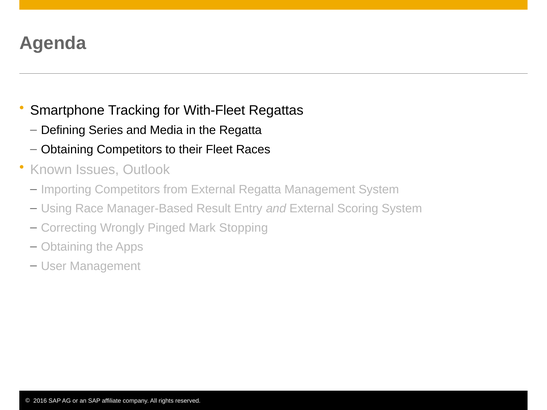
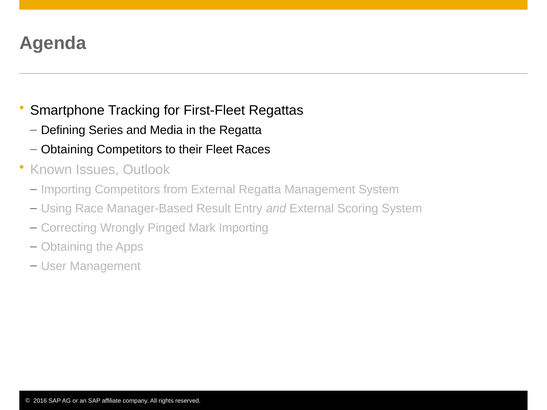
With-Fleet: With-Fleet -> First-Fleet
Mark Stopping: Stopping -> Importing
